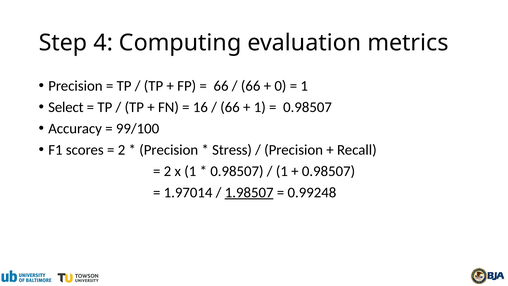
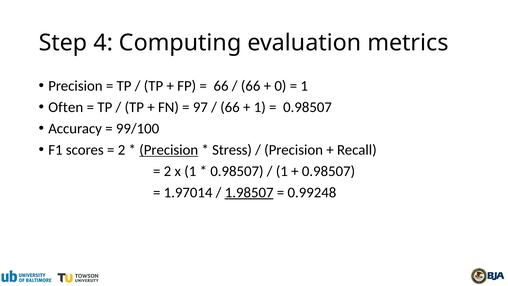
Select: Select -> Often
16: 16 -> 97
Precision at (169, 150) underline: none -> present
